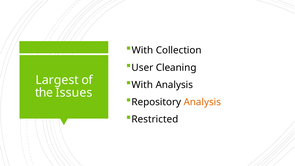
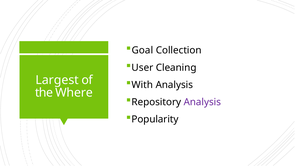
With at (142, 50): With -> Goal
Issues: Issues -> Where
Analysis at (202, 102) colour: orange -> purple
Restricted: Restricted -> Popularity
